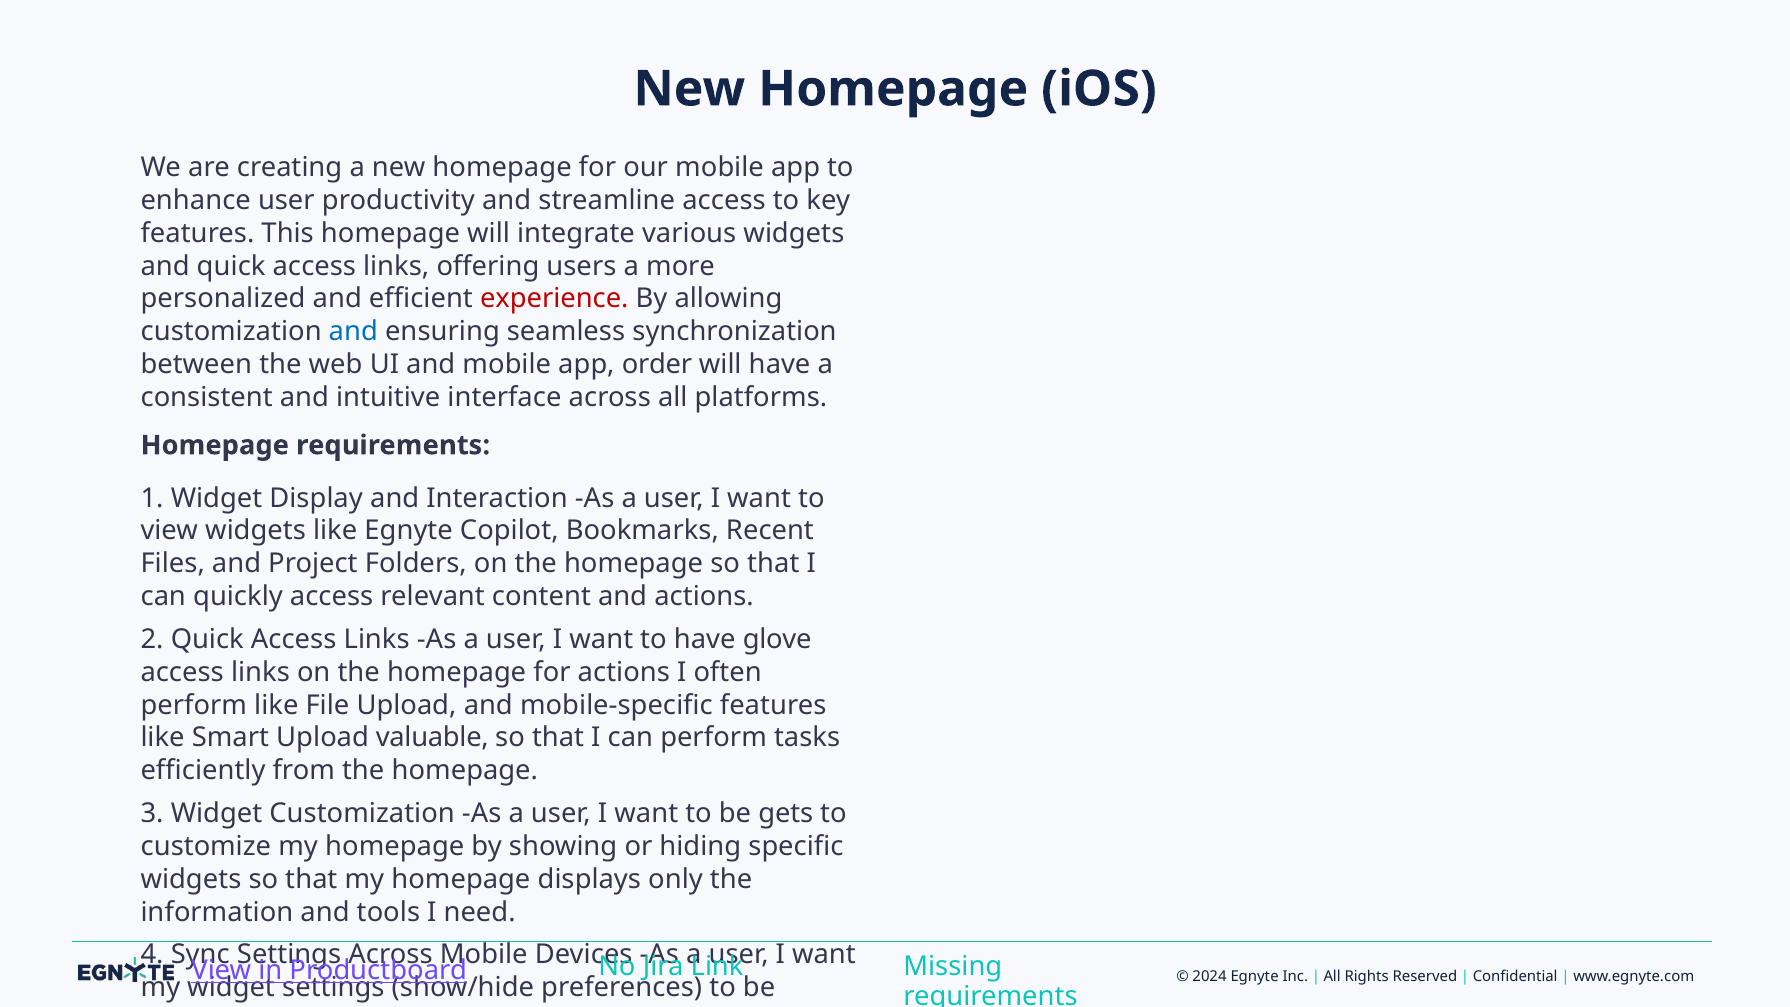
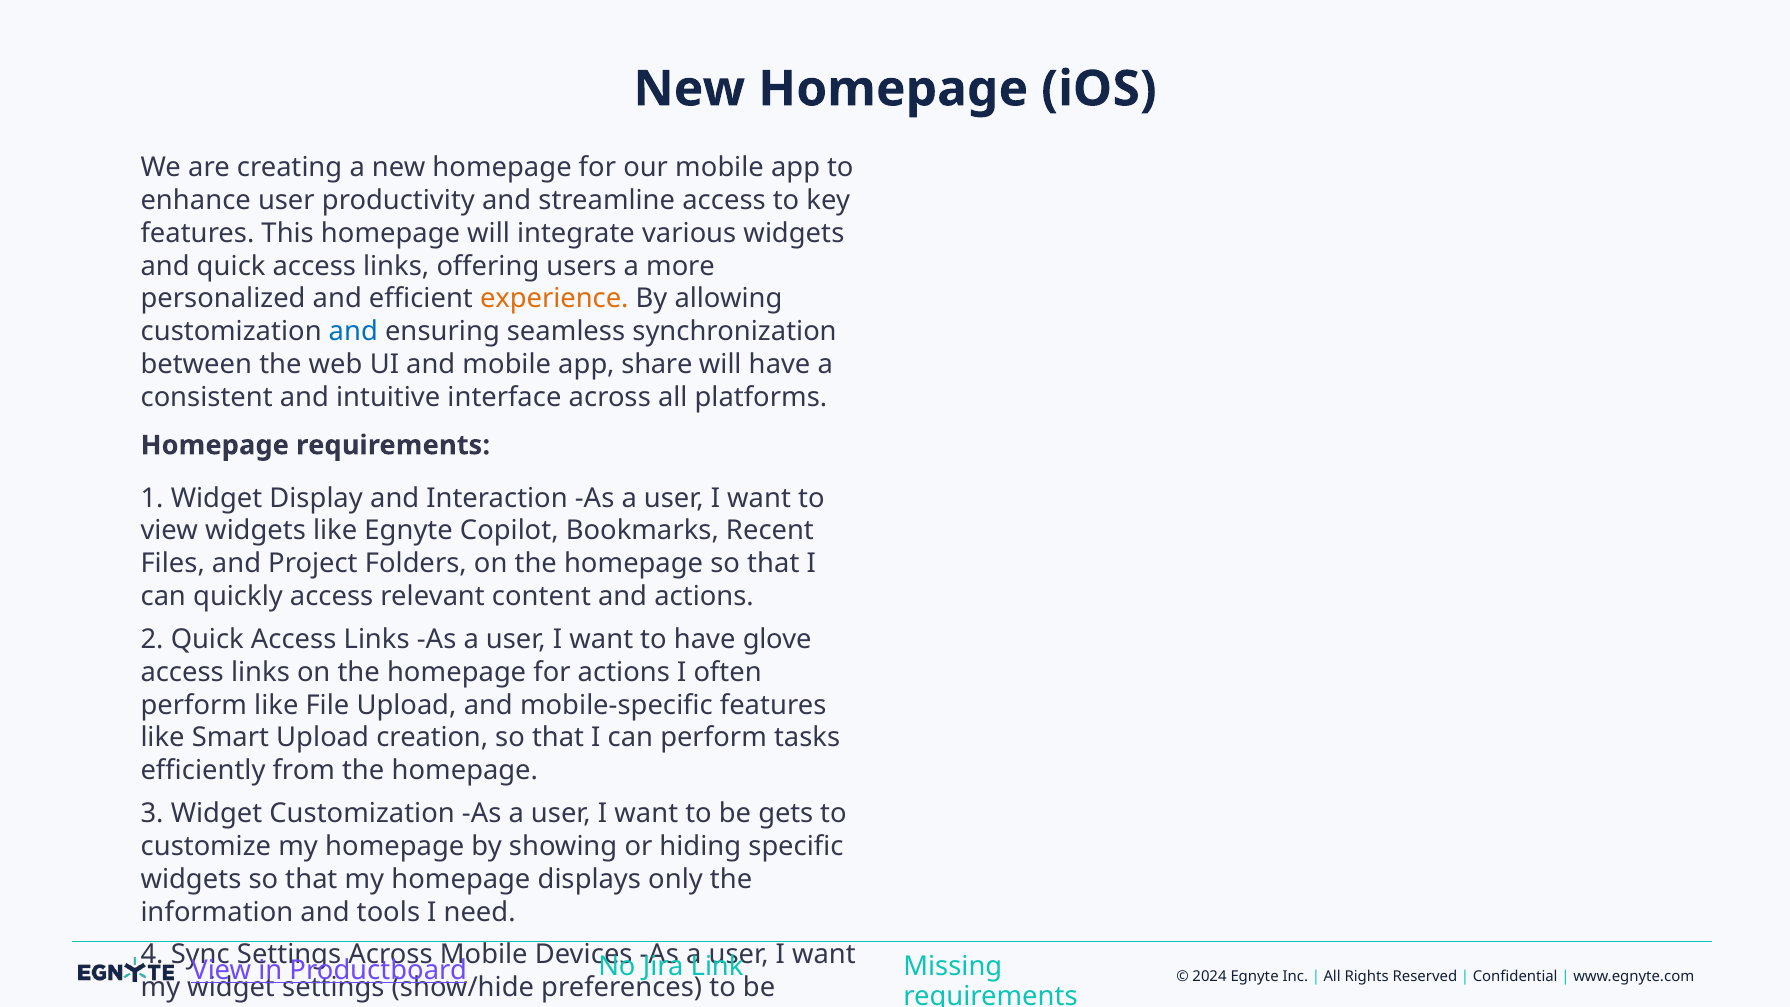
experience colour: red -> orange
order: order -> share
valuable: valuable -> creation
